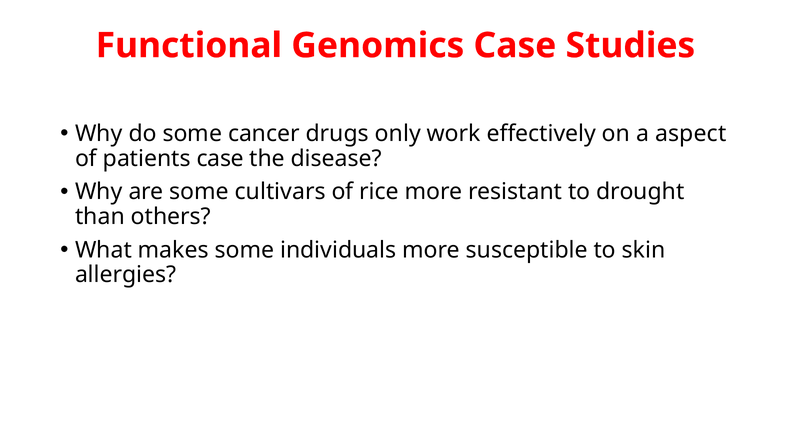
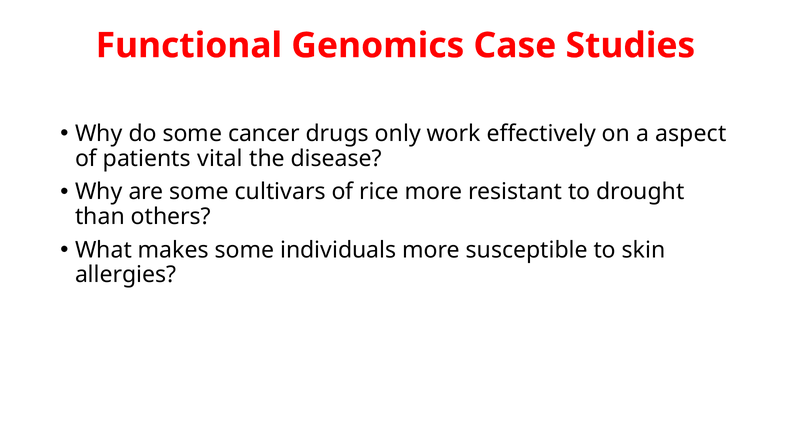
patients case: case -> vital
